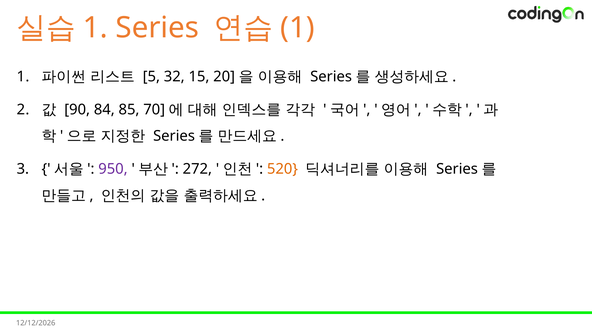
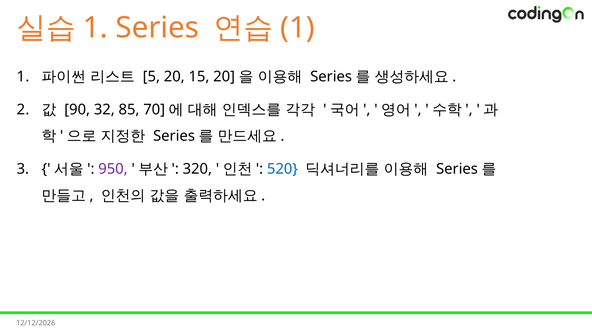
5 32: 32 -> 20
84: 84 -> 32
272: 272 -> 320
520 colour: orange -> blue
